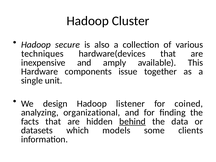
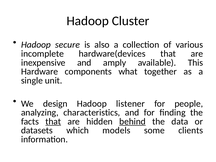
techniques: techniques -> incomplete
issue: issue -> what
coined: coined -> people
organizational: organizational -> characteristics
that at (53, 121) underline: none -> present
